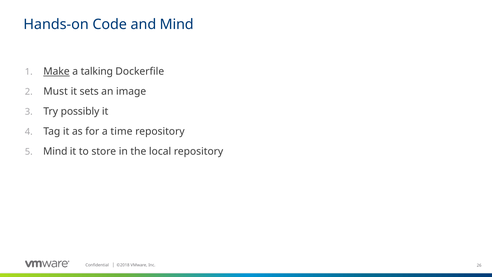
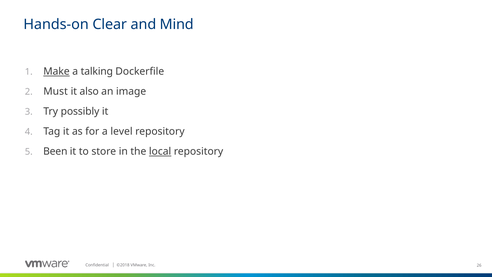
Code: Code -> Clear
sets: sets -> also
time: time -> level
Mind at (55, 151): Mind -> Been
local underline: none -> present
